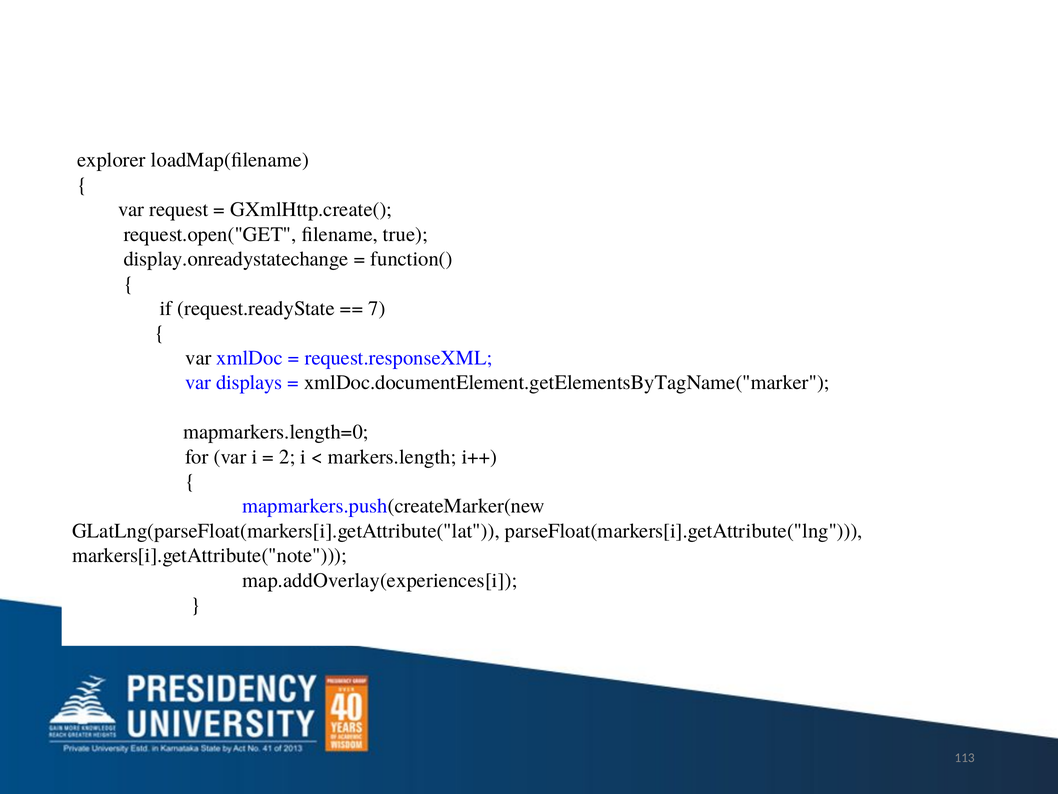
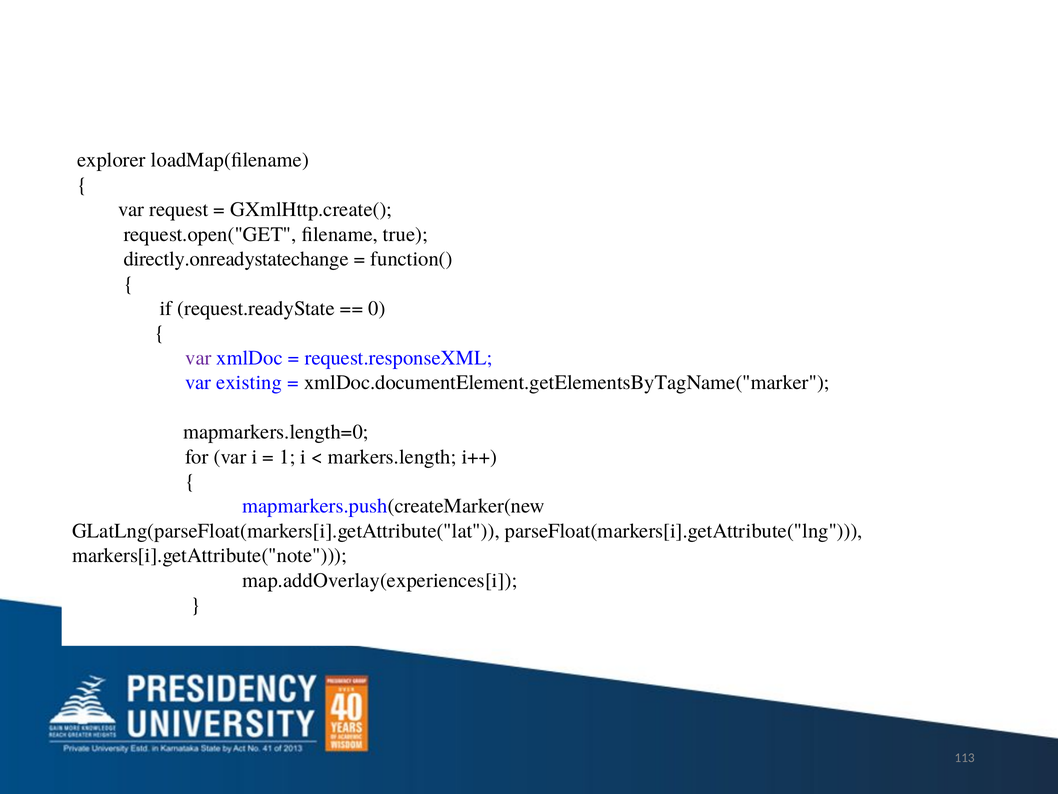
display.onreadystatechange: display.onreadystatechange -> directly.onreadystatechange
7: 7 -> 0
var at (198, 358) colour: black -> purple
displays: displays -> existing
2: 2 -> 1
